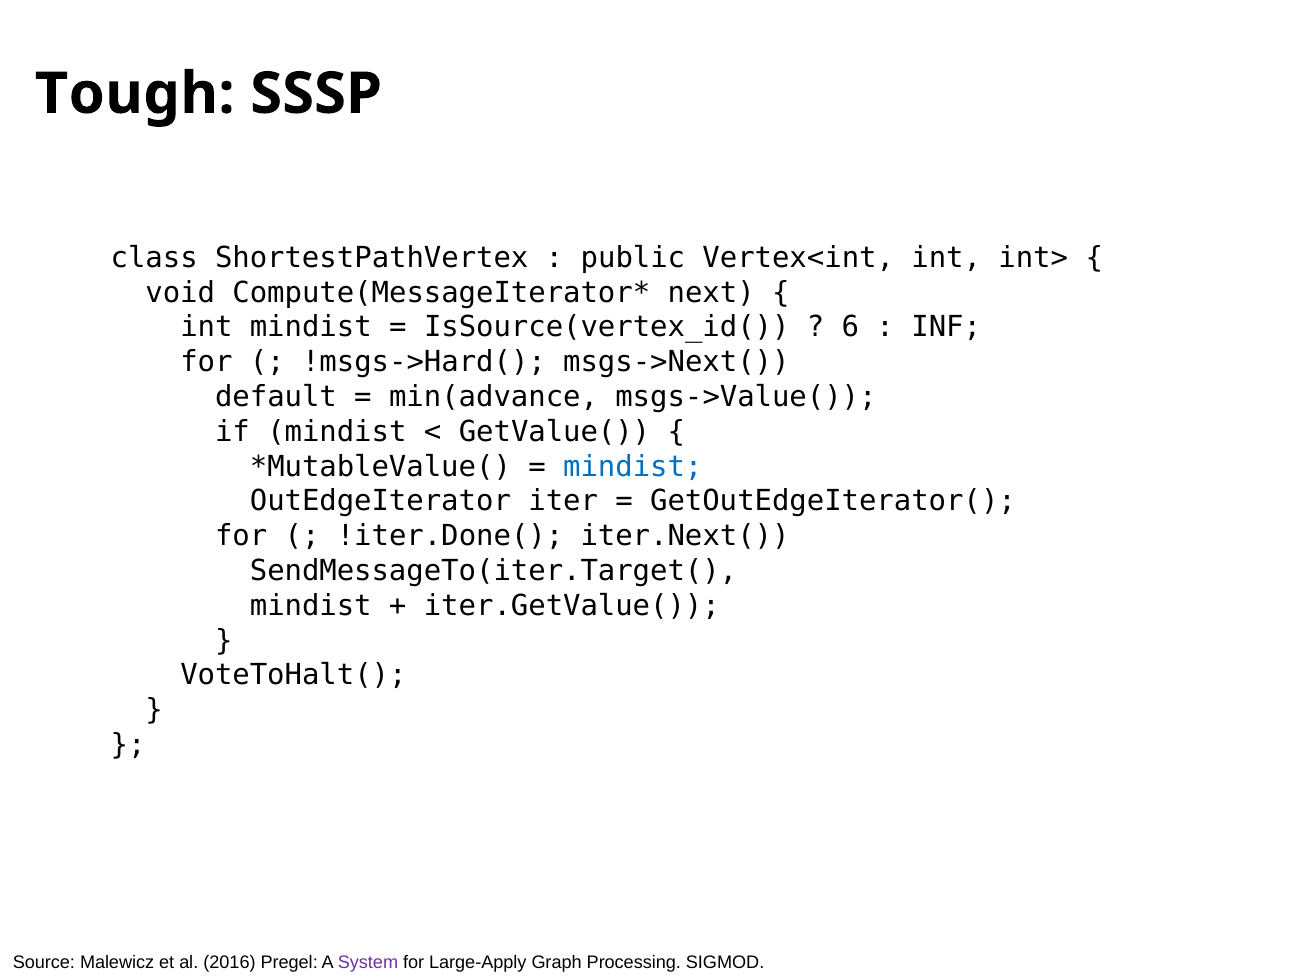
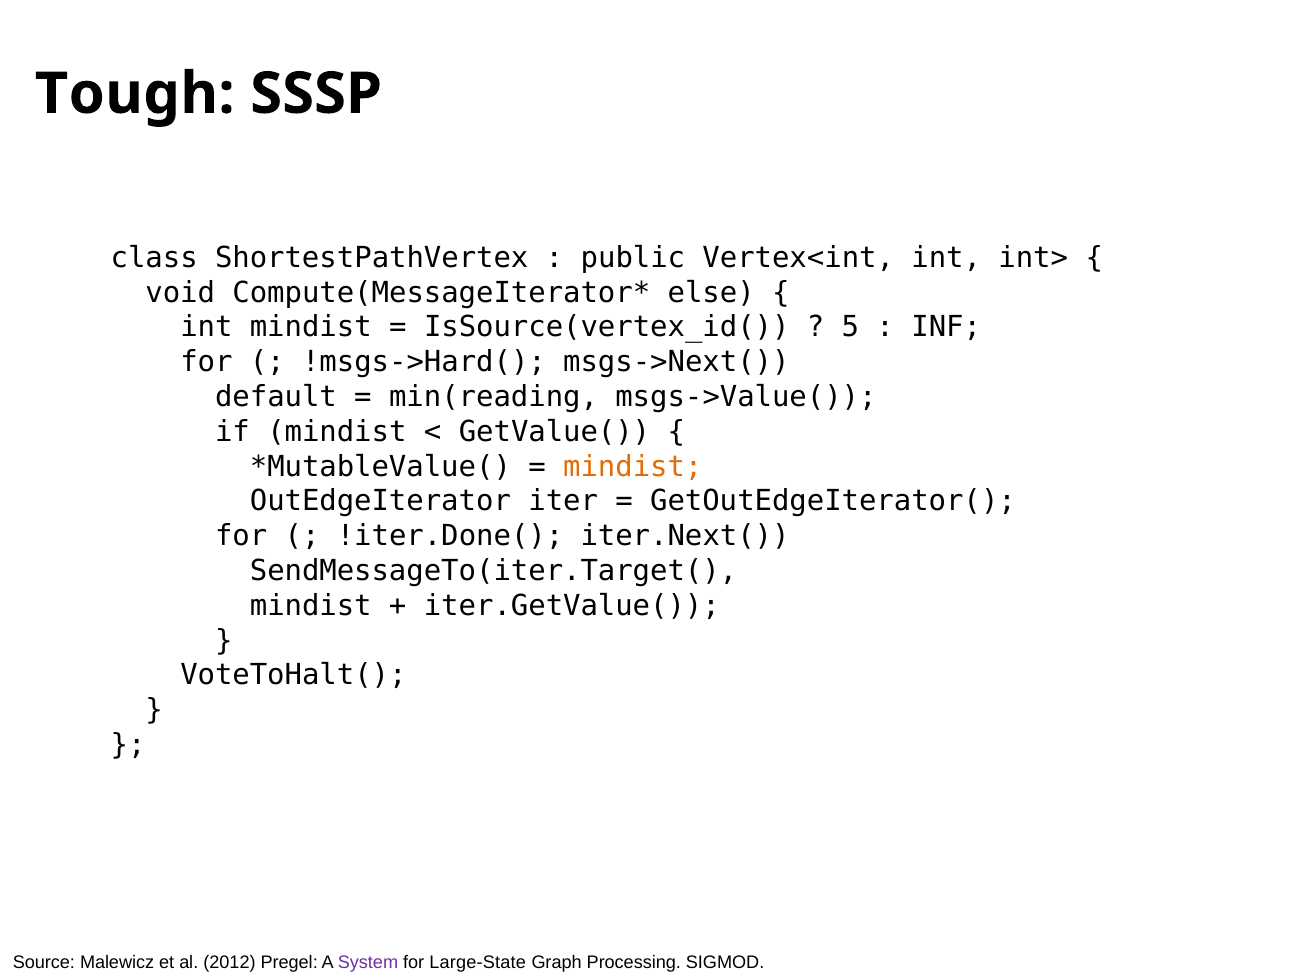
next: next -> else
6: 6 -> 5
min(advance: min(advance -> min(reading
mindist at (633, 466) colour: blue -> orange
2016: 2016 -> 2012
Large-Apply: Large-Apply -> Large-State
